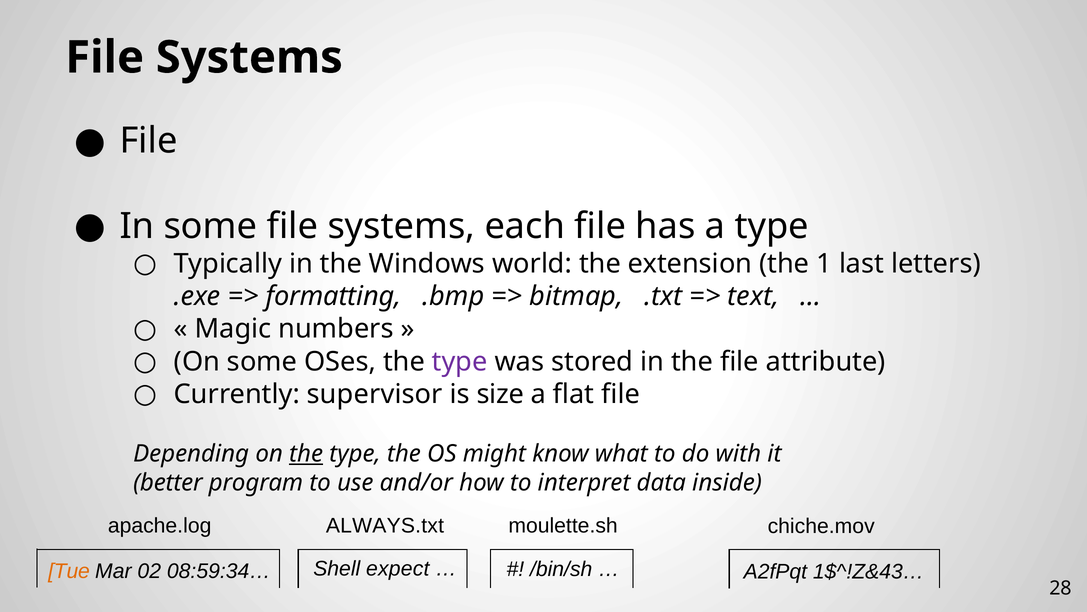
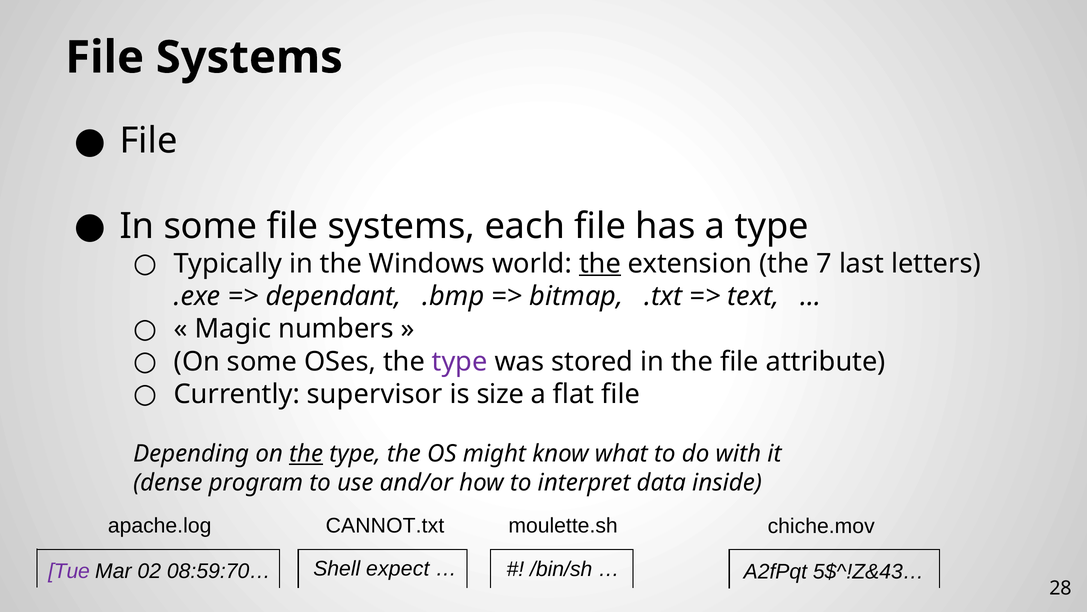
the at (600, 263) underline: none -> present
1: 1 -> 7
formatting: formatting -> dependant
better: better -> dense
ALWAYS.txt: ALWAYS.txt -> CANNOT.txt
Tue colour: orange -> purple
08:59:34…: 08:59:34… -> 08:59:70…
1$^!Z&43…: 1$^!Z&43… -> 5$^!Z&43…
